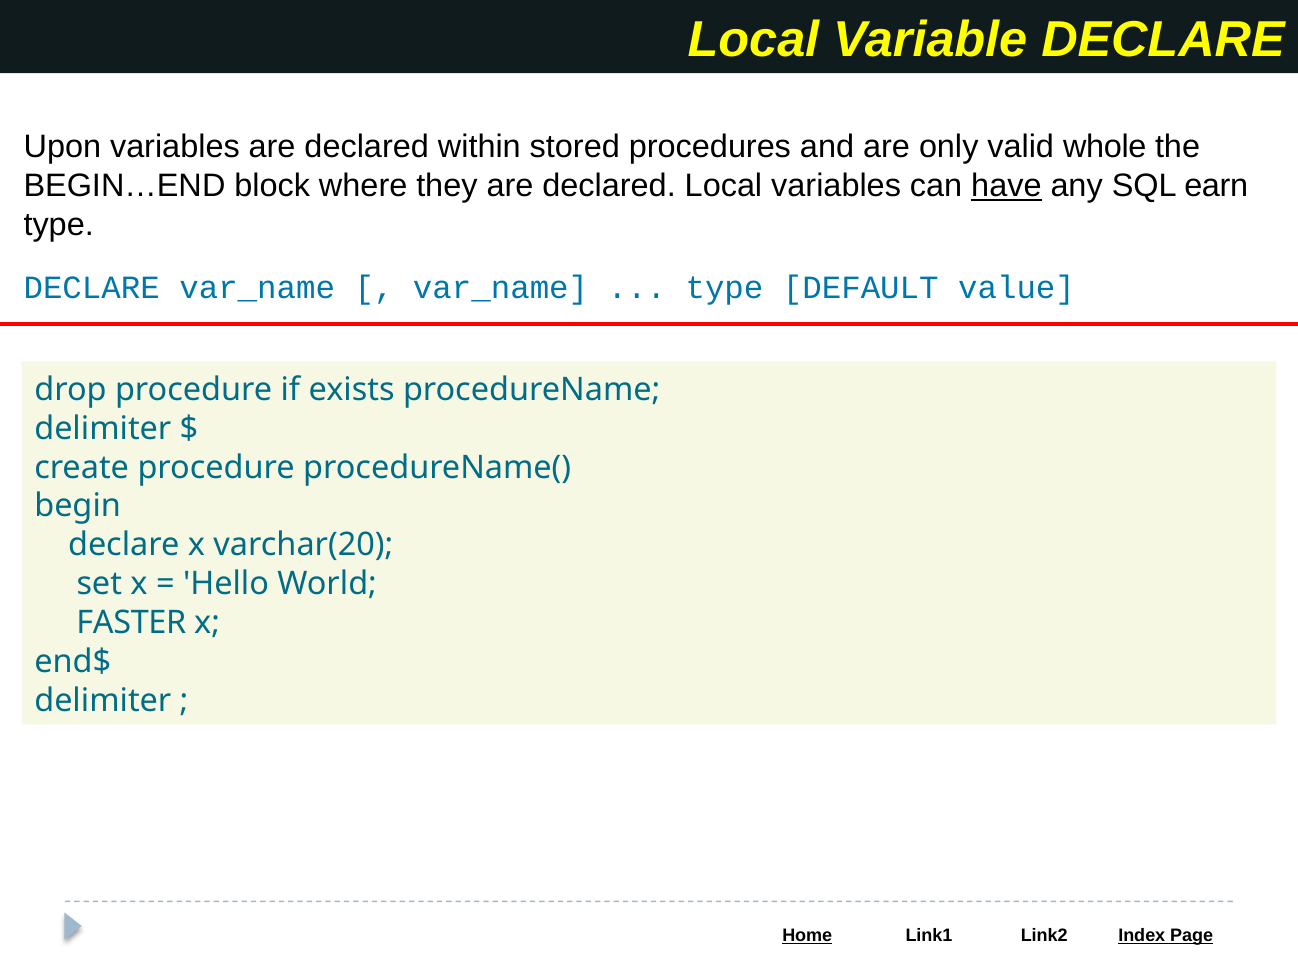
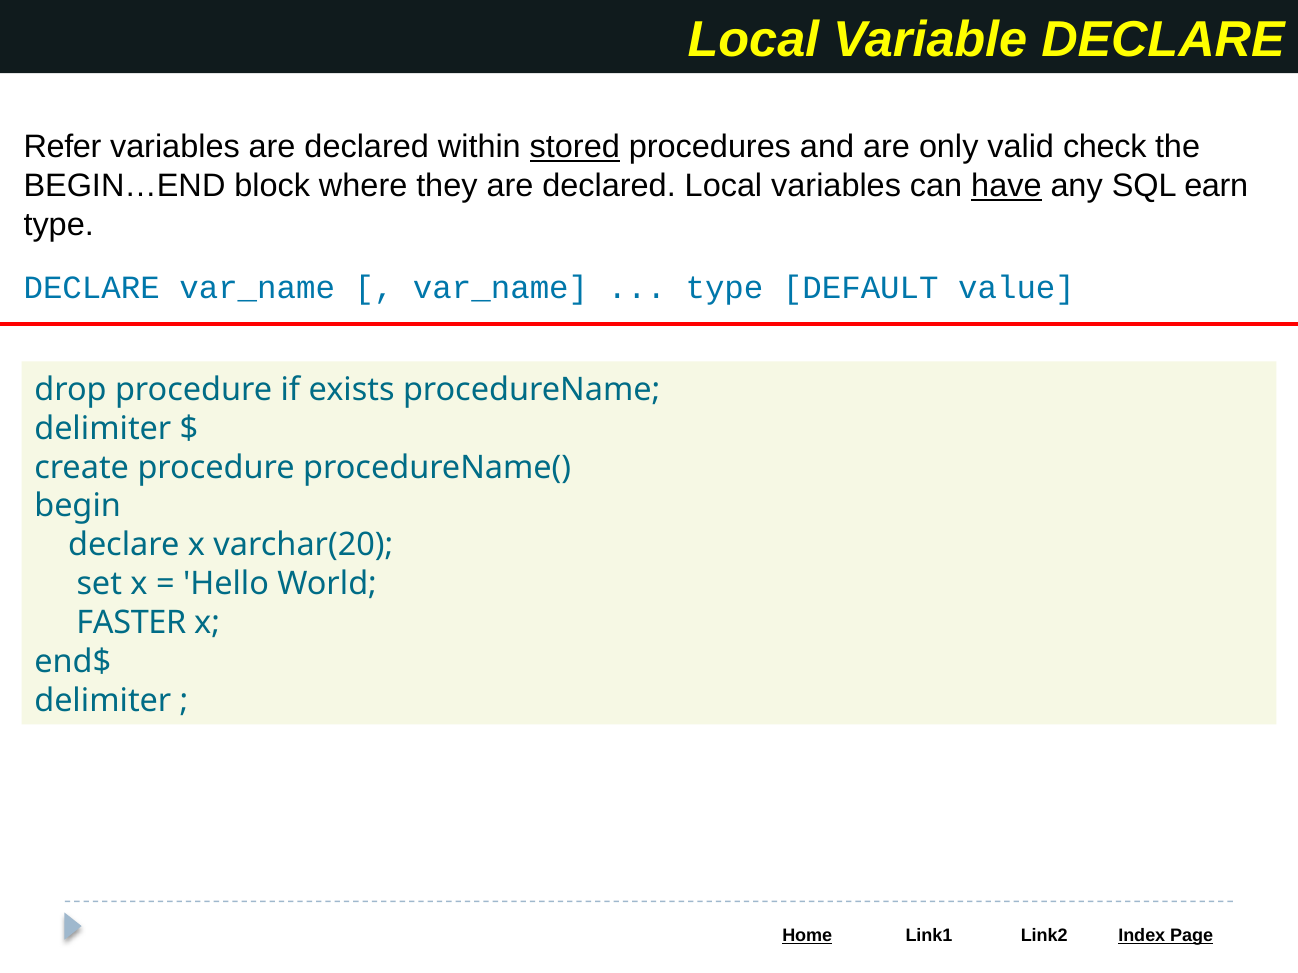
Upon: Upon -> Refer
stored underline: none -> present
whole: whole -> check
